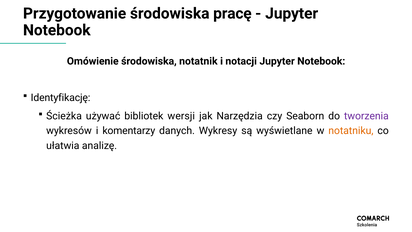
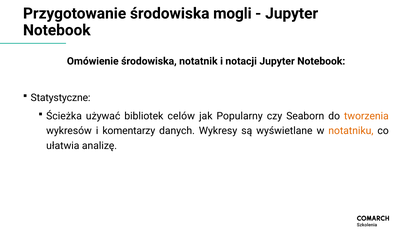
pracę: pracę -> mogli
Identyfikację: Identyfikację -> Statystyczne
wersji: wersji -> celów
Narzędzia: Narzędzia -> Popularny
tworzenia colour: purple -> orange
